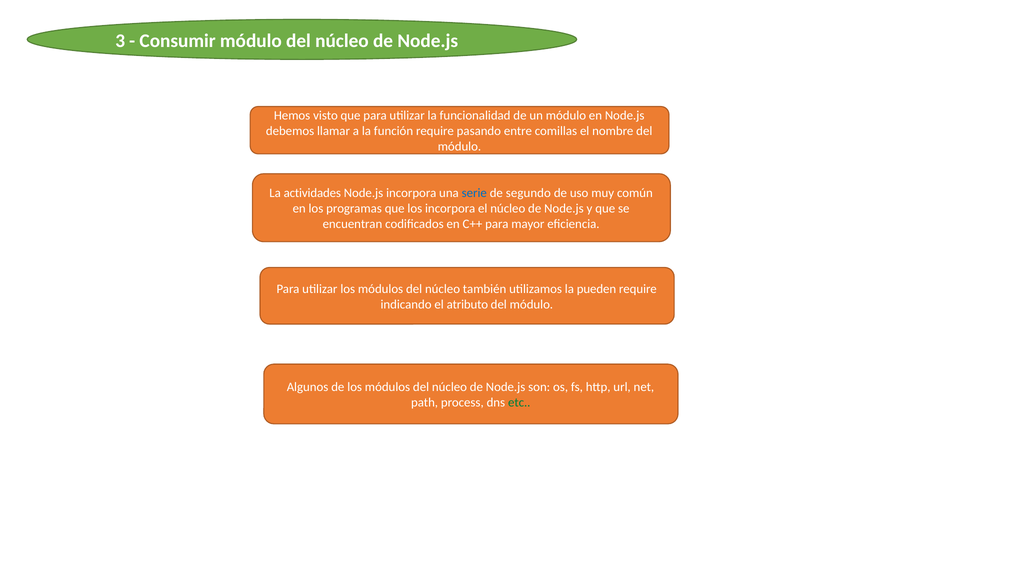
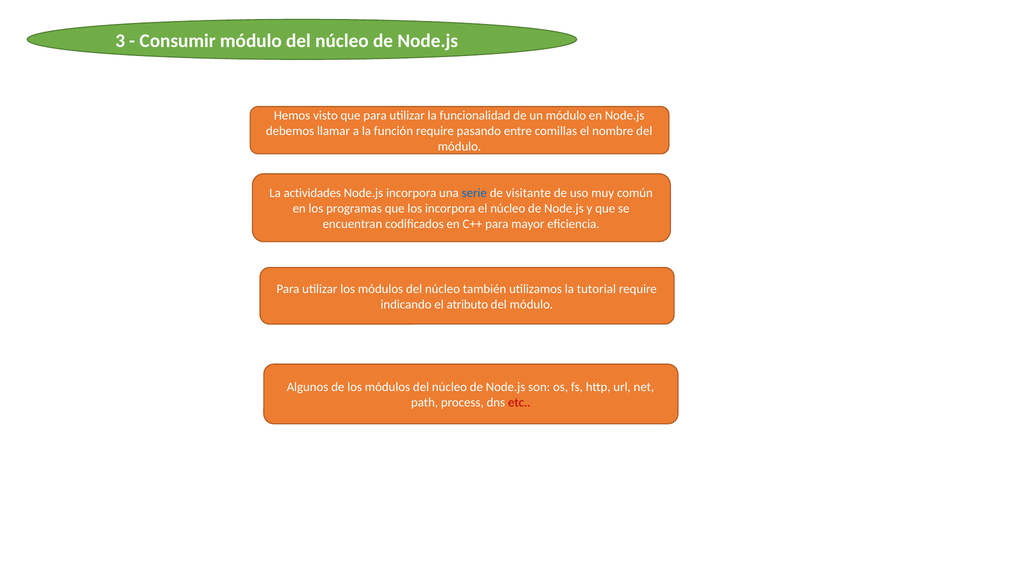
segundo: segundo -> visitante
pueden: pueden -> tutorial
etc colour: green -> red
